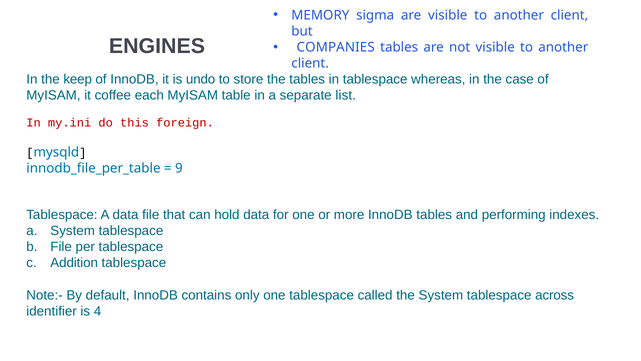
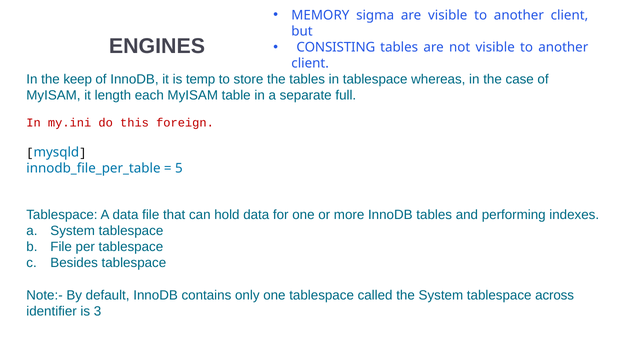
COMPANIES: COMPANIES -> CONSISTING
undo: undo -> temp
coffee: coffee -> length
list: list -> full
9: 9 -> 5
Addition: Addition -> Besides
4: 4 -> 3
